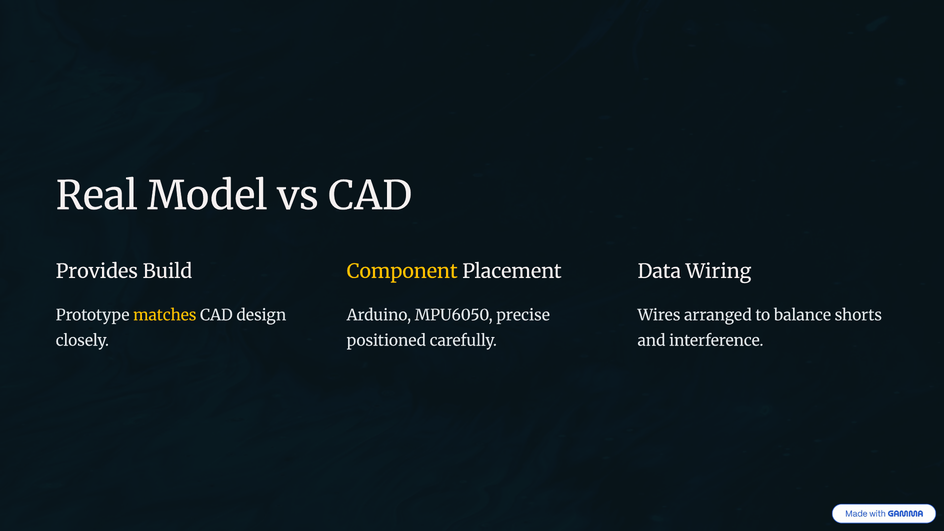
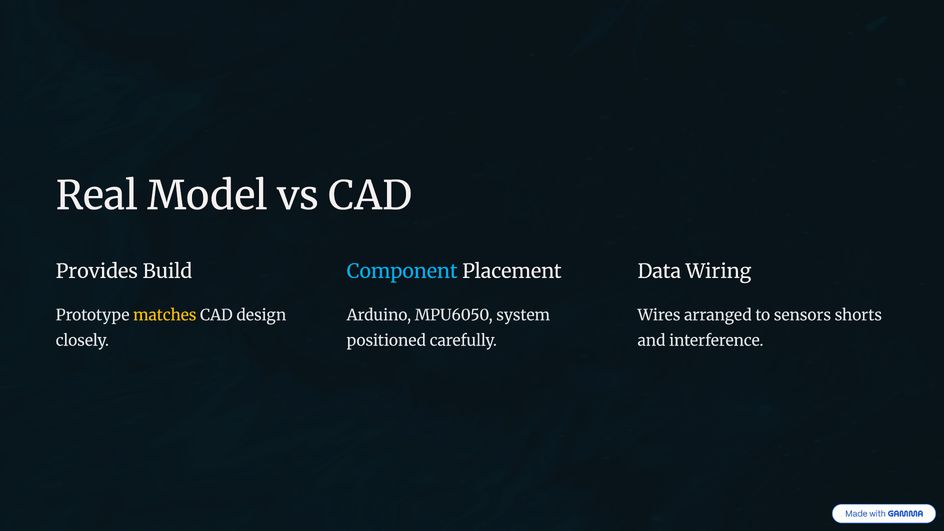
Component colour: yellow -> light blue
precise: precise -> system
balance: balance -> sensors
